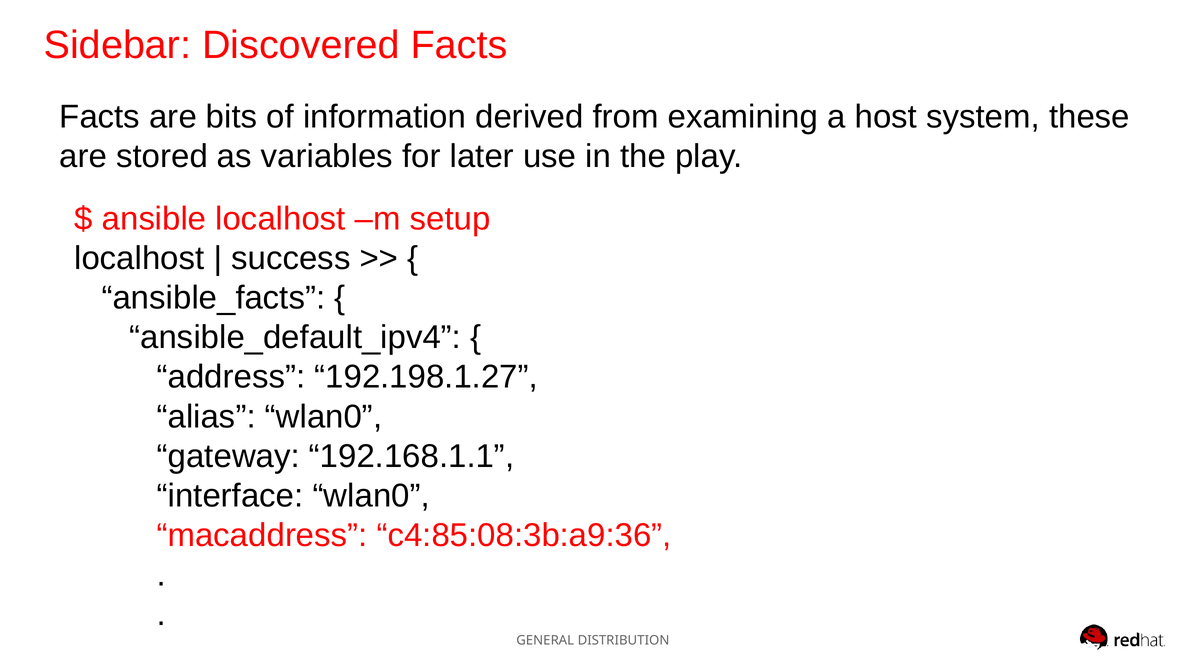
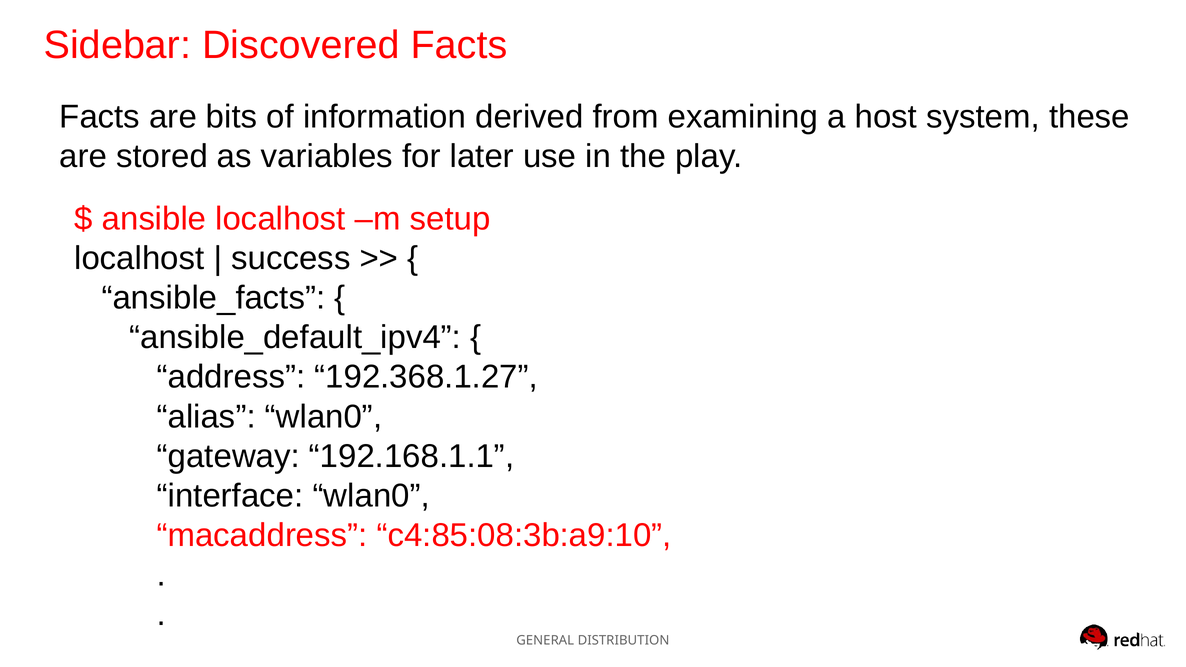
192.198.1.27: 192.198.1.27 -> 192.368.1.27
c4:85:08:3b:a9:36: c4:85:08:3b:a9:36 -> c4:85:08:3b:a9:10
